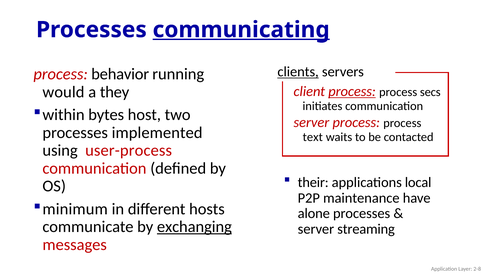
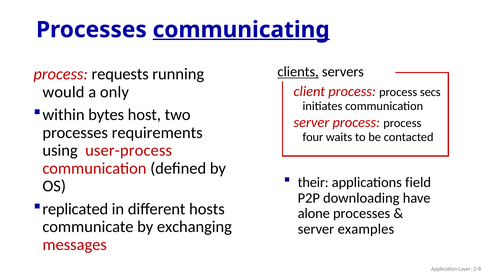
behavior: behavior -> requests
they: they -> only
process at (352, 91) underline: present -> none
implemented: implemented -> requirements
text: text -> four
local: local -> field
maintenance: maintenance -> downloading
minimum: minimum -> replicated
exchanging underline: present -> none
streaming: streaming -> examples
